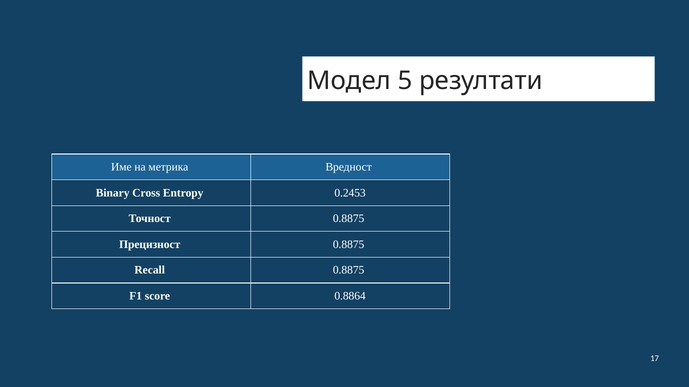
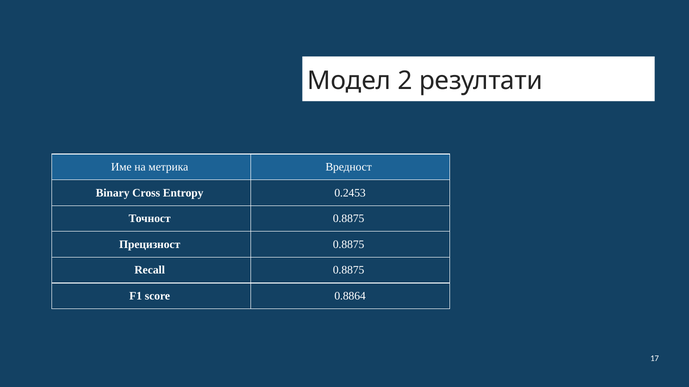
5: 5 -> 2
